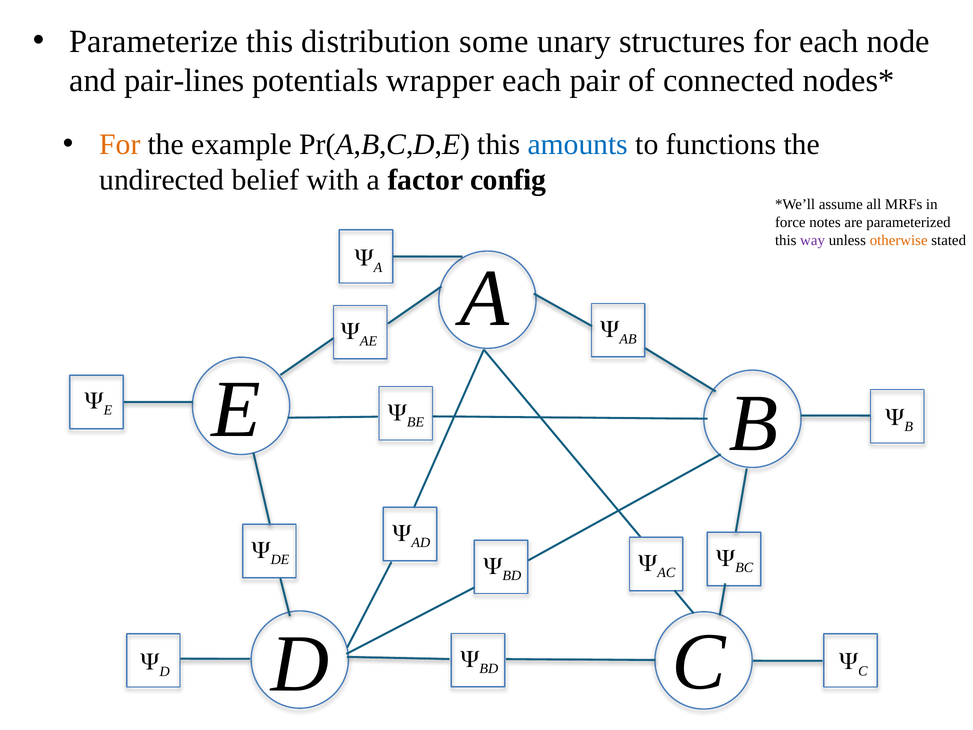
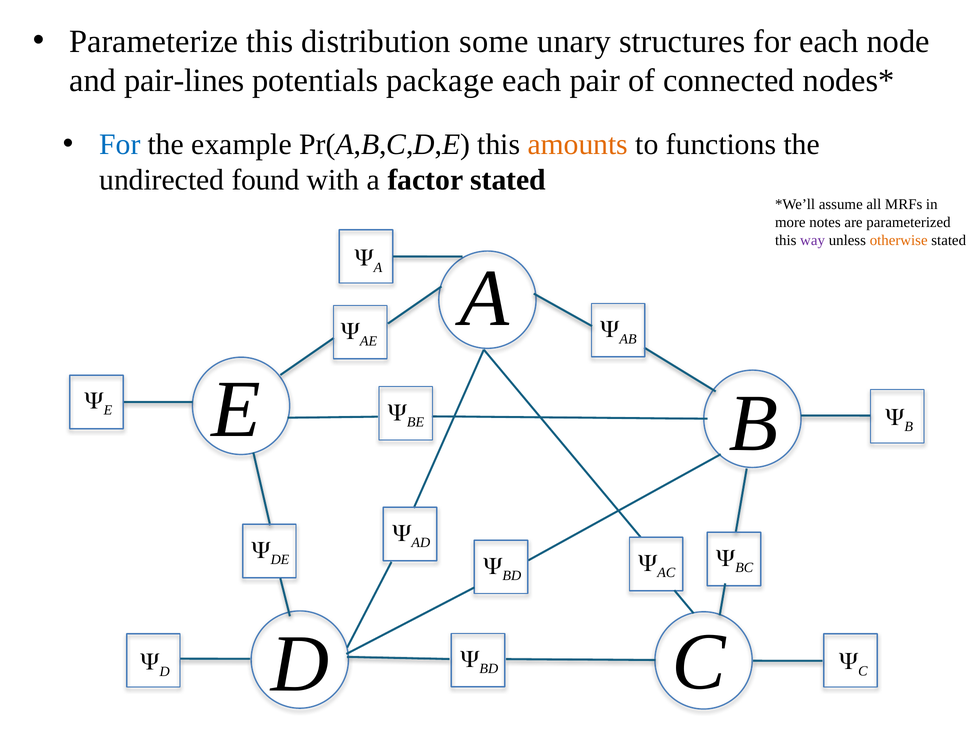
wrapper: wrapper -> package
For at (120, 144) colour: orange -> blue
amounts colour: blue -> orange
belief: belief -> found
factor config: config -> stated
force: force -> more
